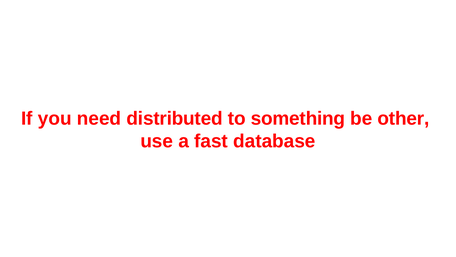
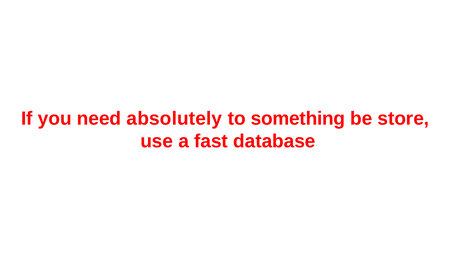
distributed: distributed -> absolutely
other: other -> store
